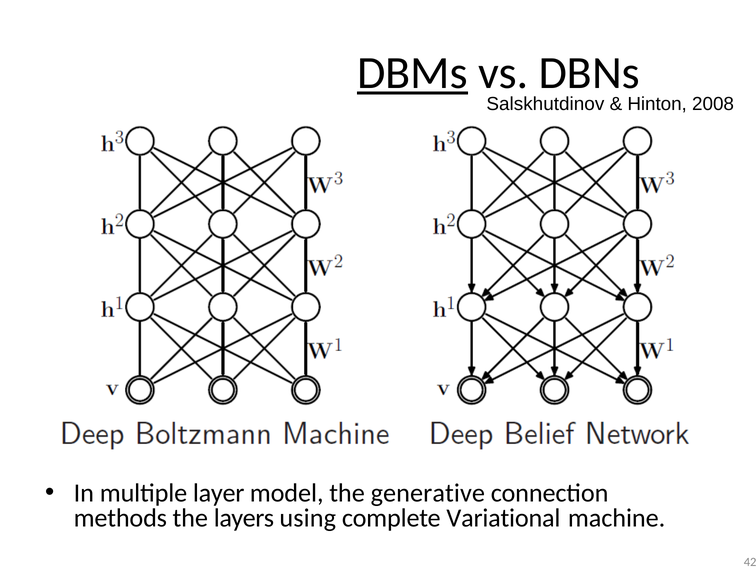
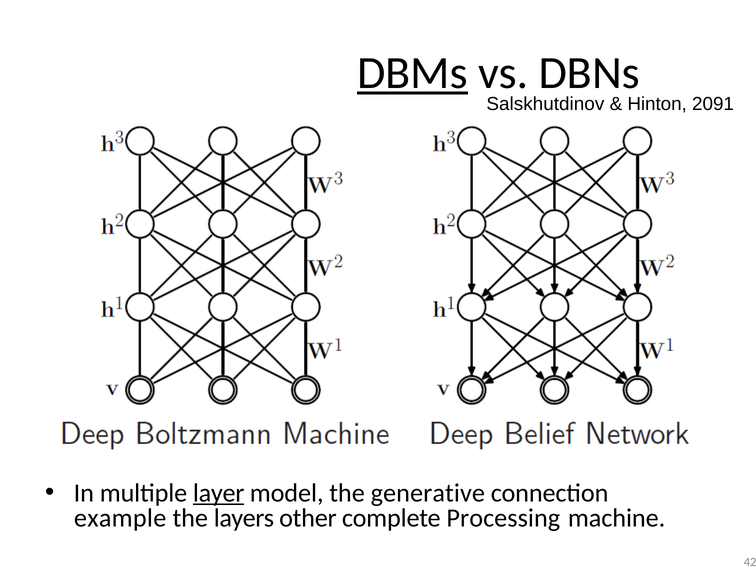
2008: 2008 -> 2091
layer underline: none -> present
methods: methods -> example
using: using -> other
Variational: Variational -> Processing
